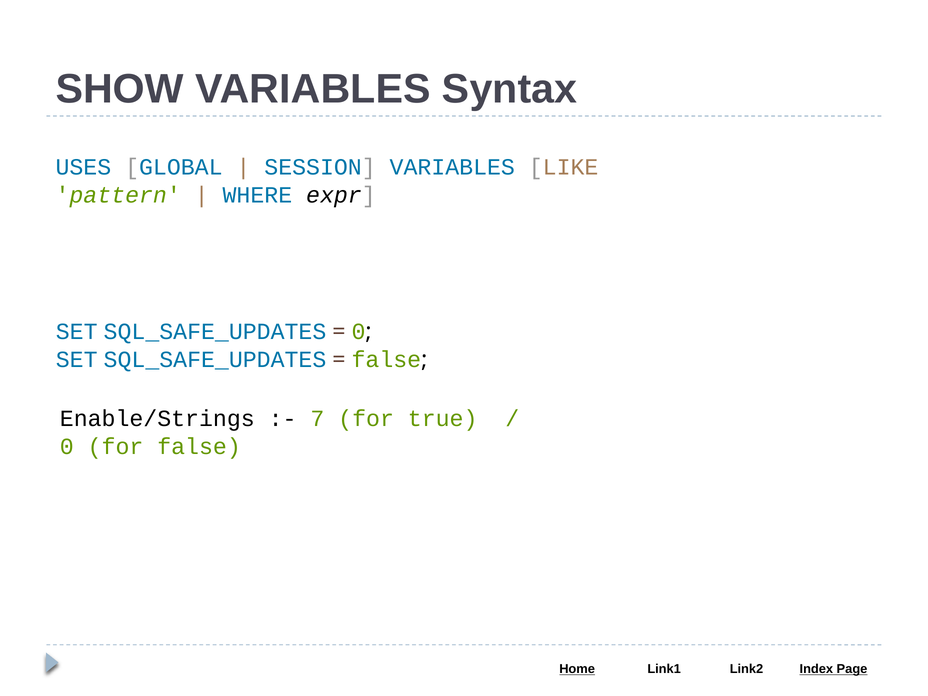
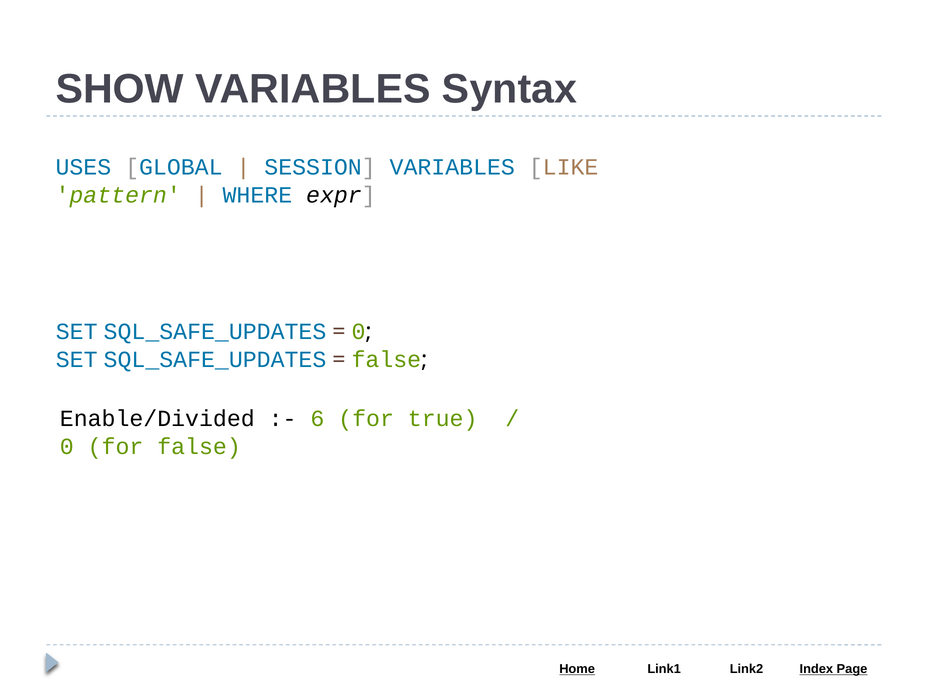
Enable/Strings: Enable/Strings -> Enable/Divided
7: 7 -> 6
